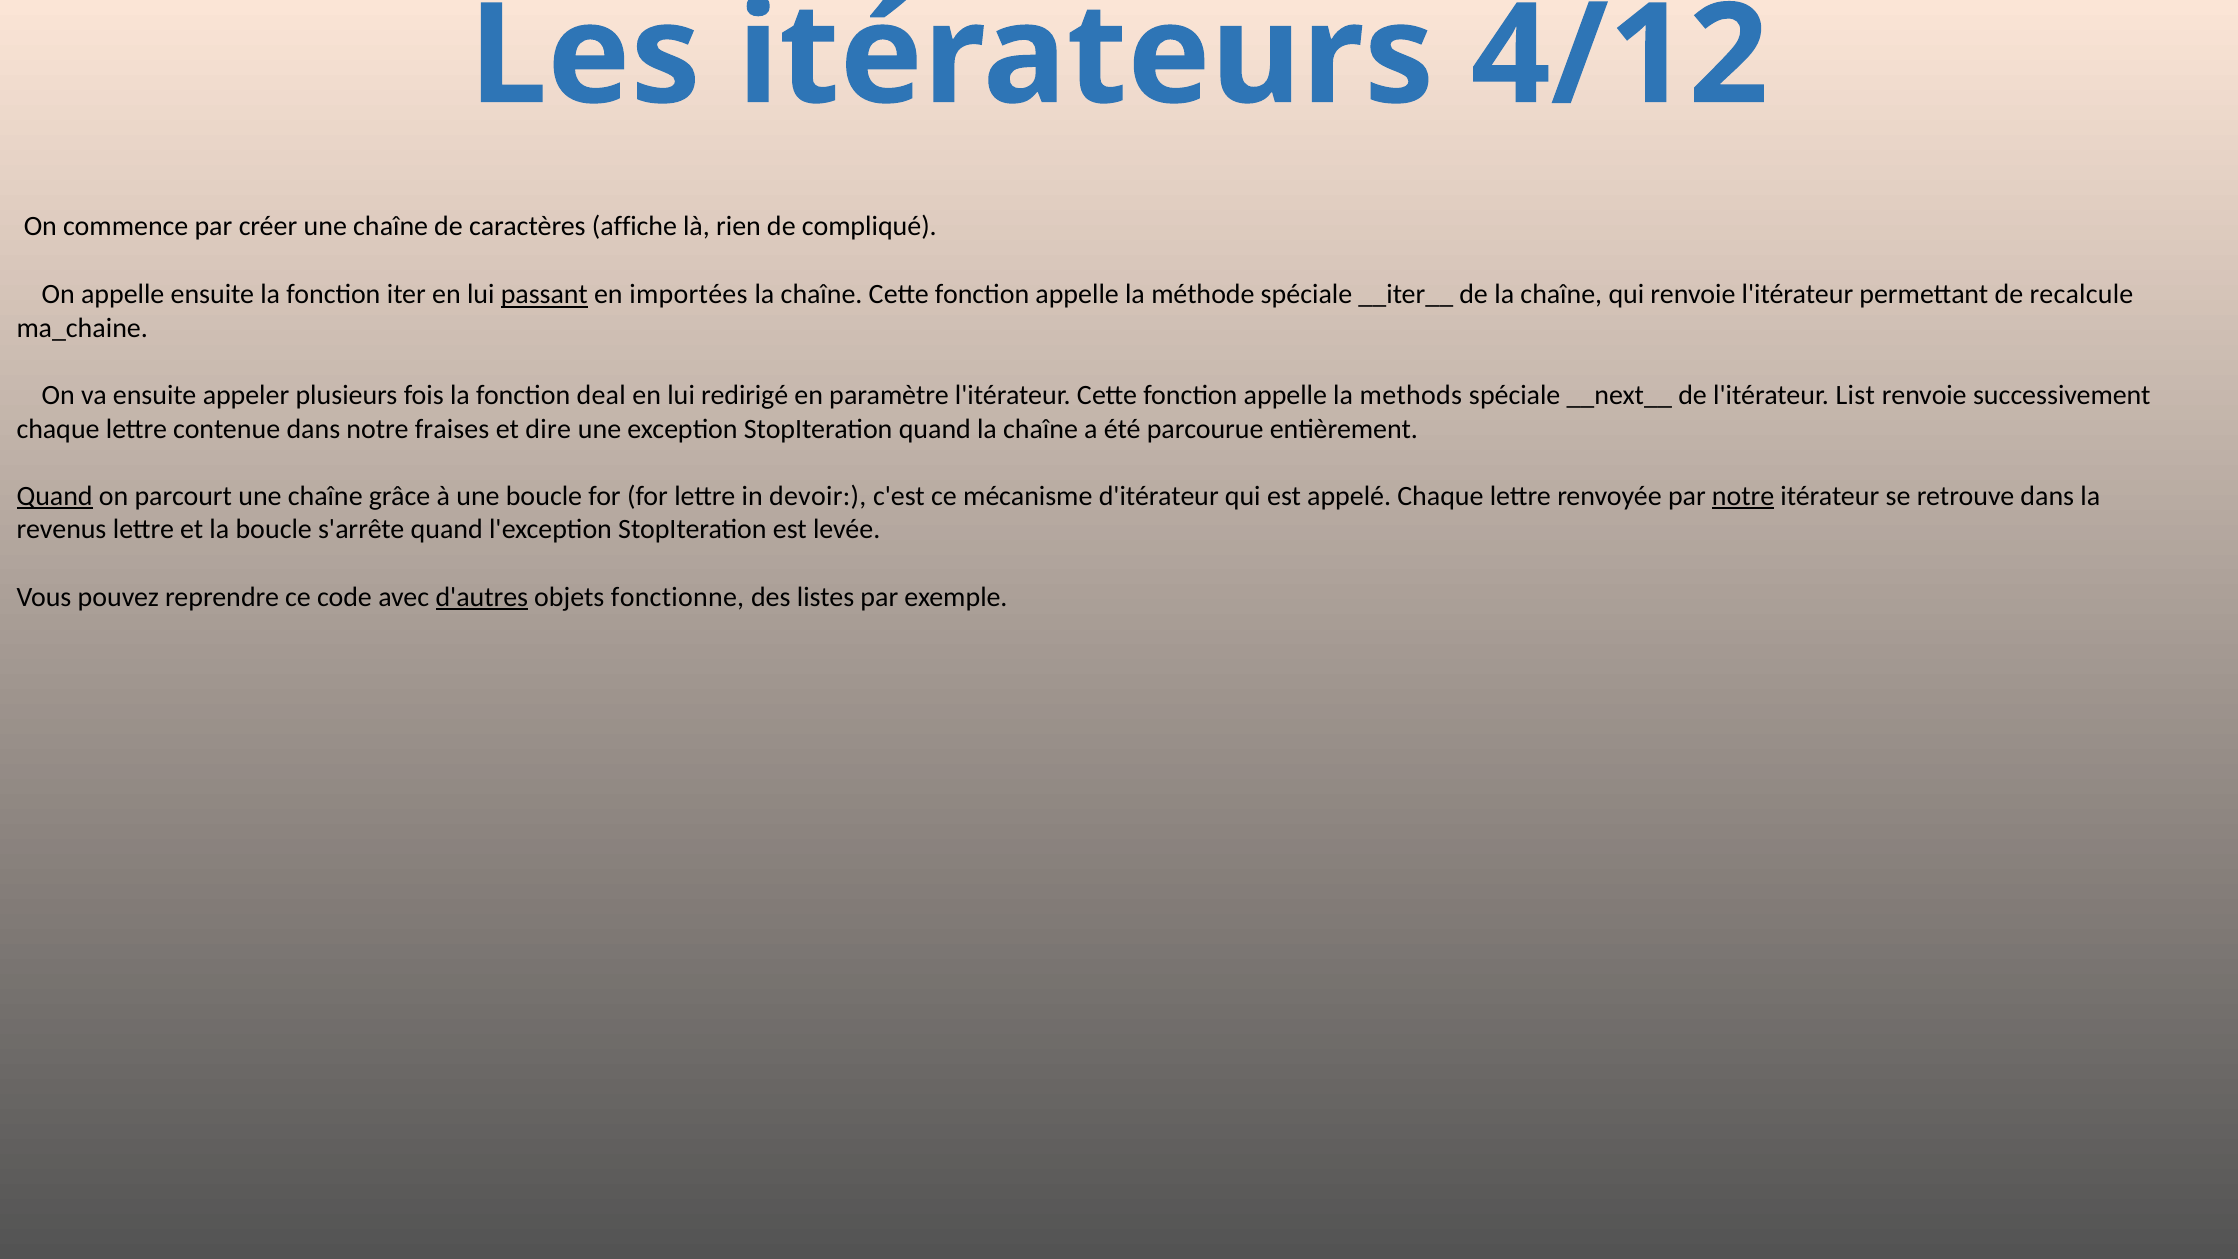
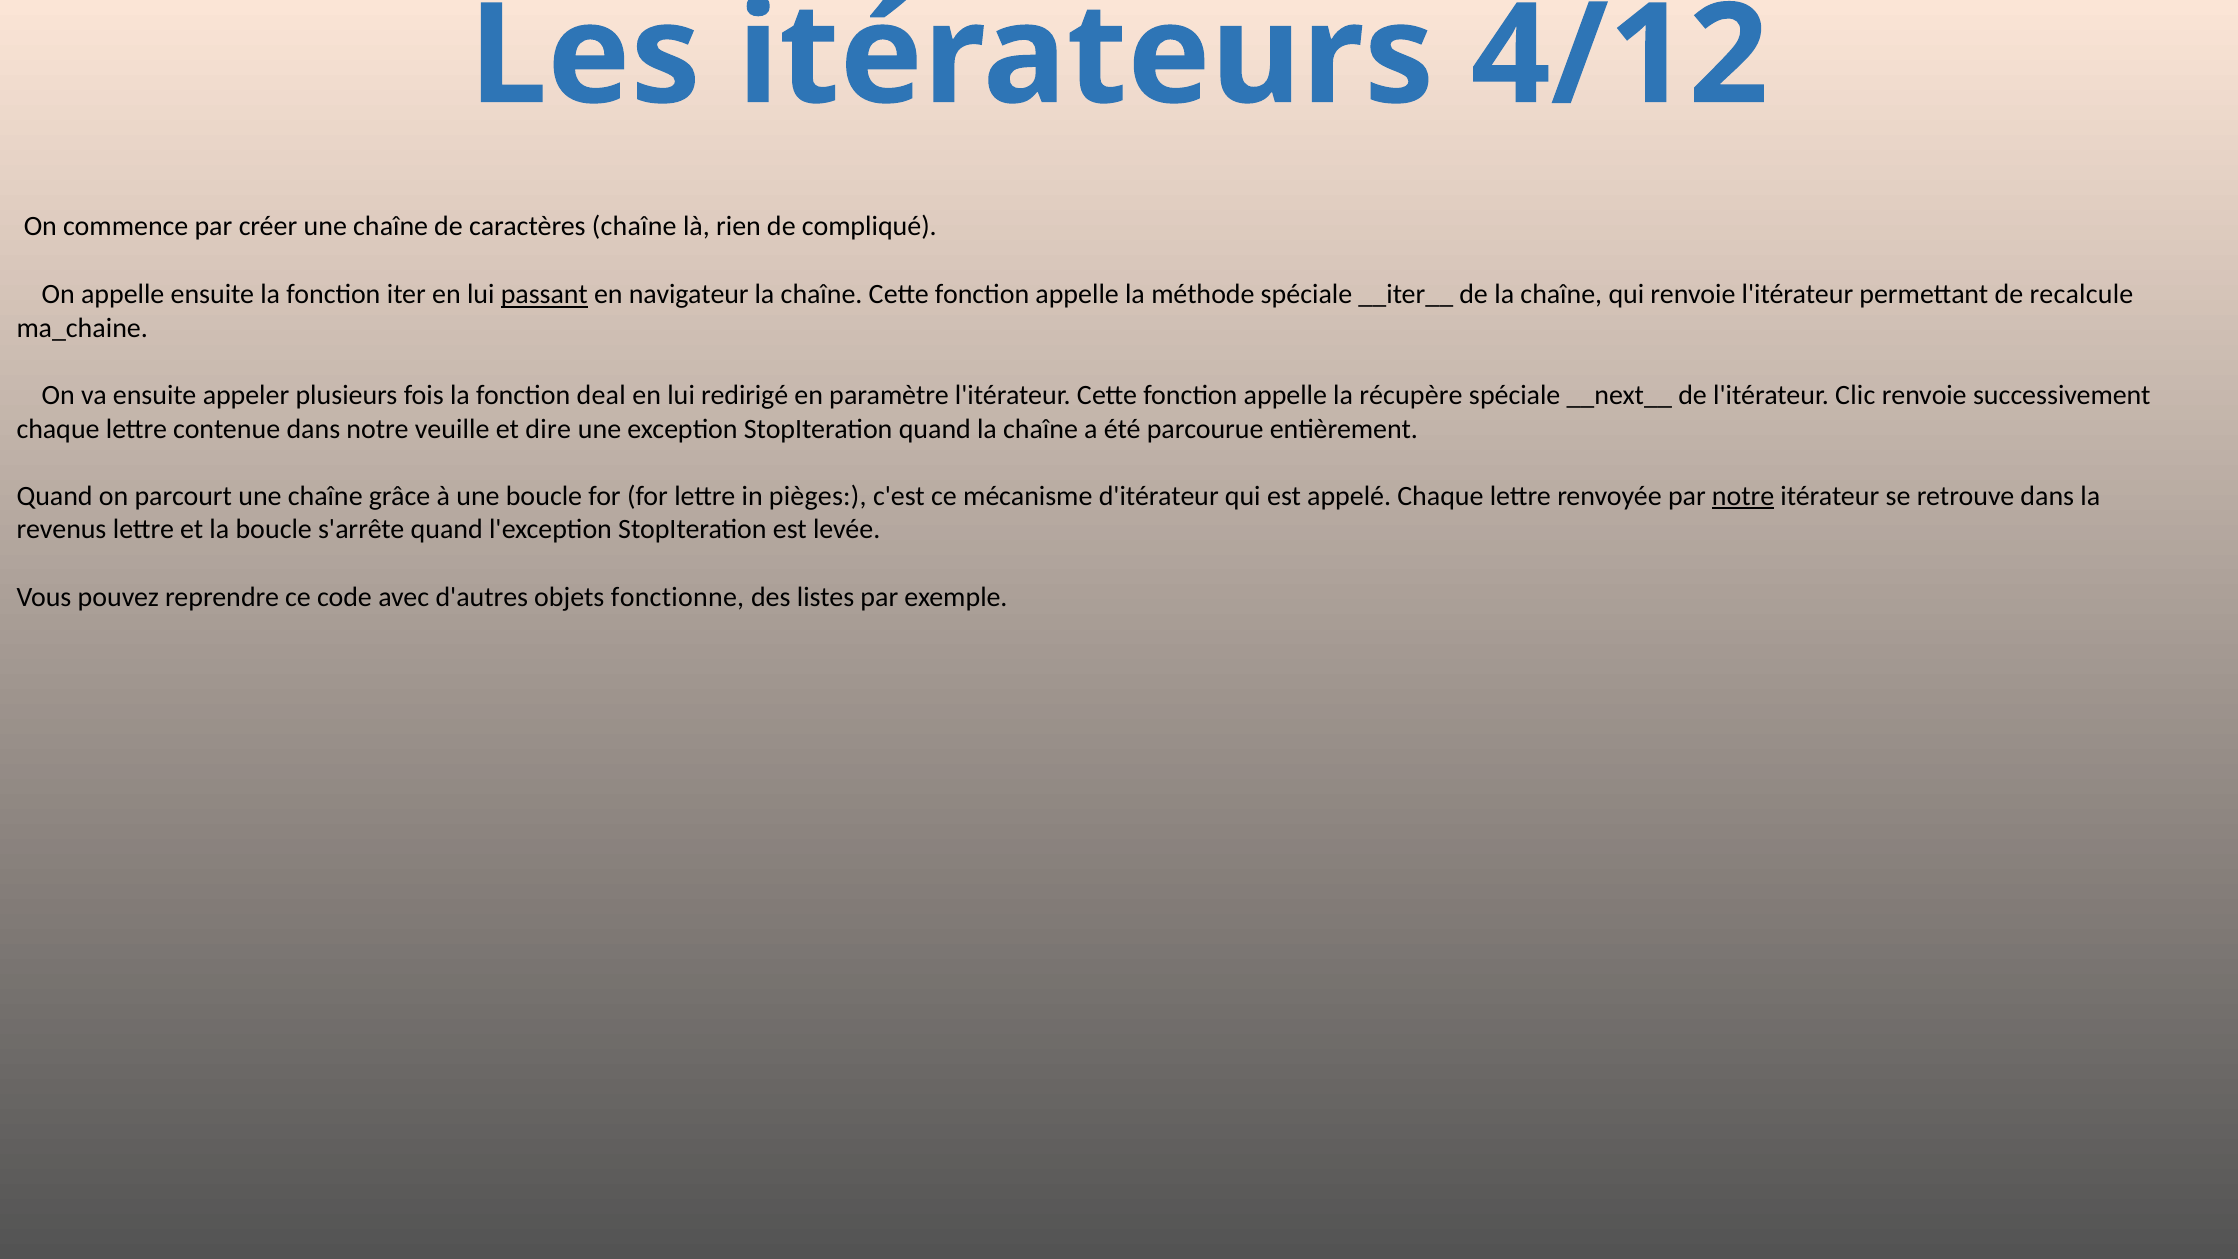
caractères affiche: affiche -> chaîne
importées: importées -> navigateur
methods: methods -> récupère
List: List -> Clic
fraises: fraises -> veuille
Quand at (55, 496) underline: present -> none
devoir: devoir -> pièges
d'autres underline: present -> none
